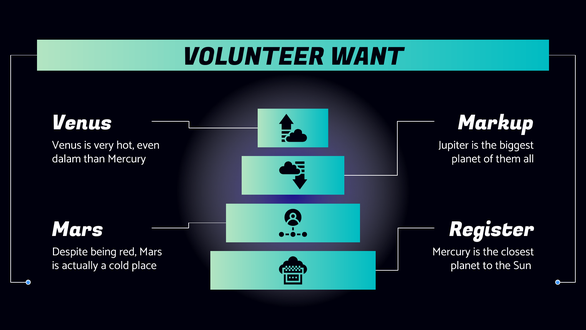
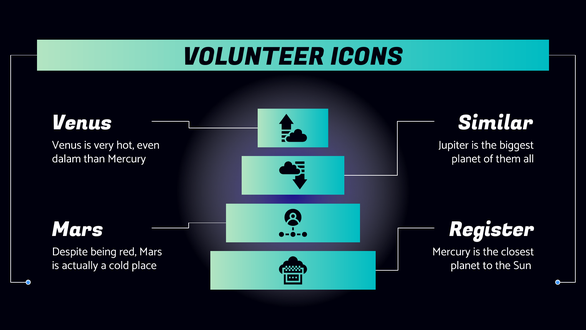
WANT: WANT -> ICONS
Markup: Markup -> Similar
